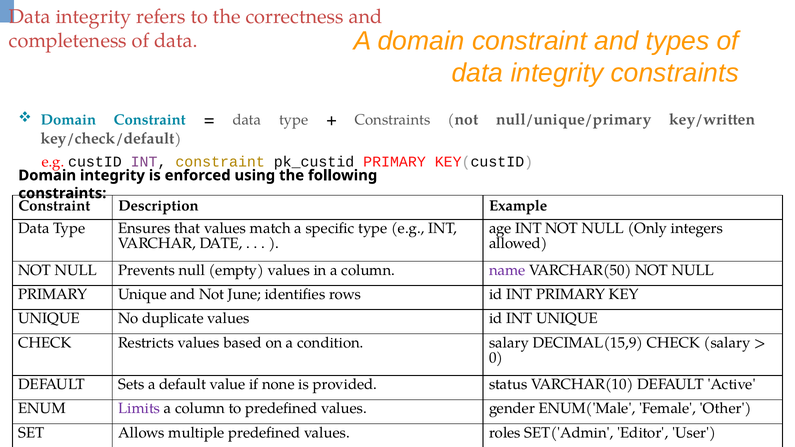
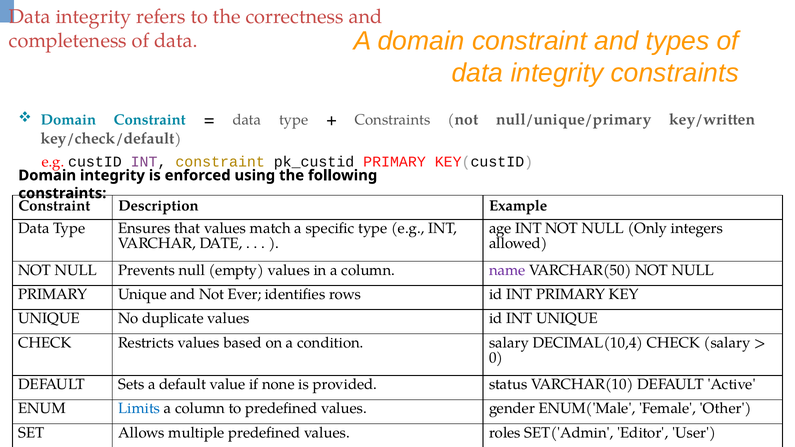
June: June -> Ever
DECIMAL(15,9: DECIMAL(15,9 -> DECIMAL(10,4
Limits colour: purple -> blue
